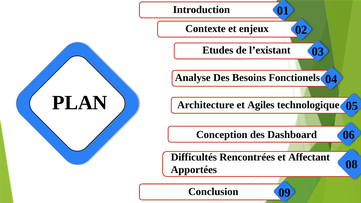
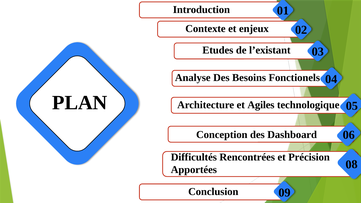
Affectant: Affectant -> Précision
